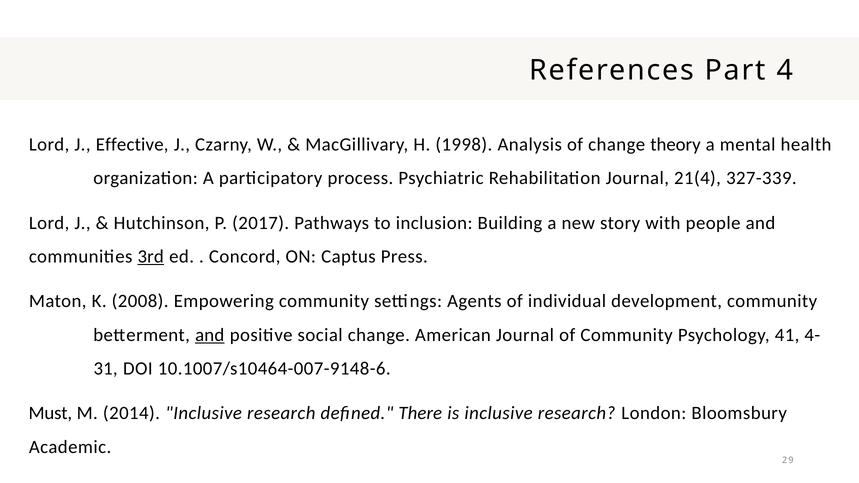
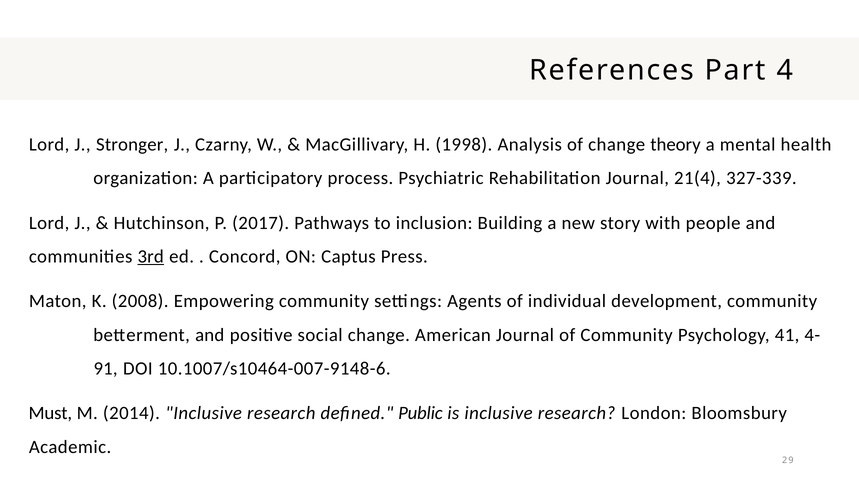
Effective: Effective -> Stronger
and at (210, 335) underline: present -> none
31: 31 -> 91
There: There -> Public
